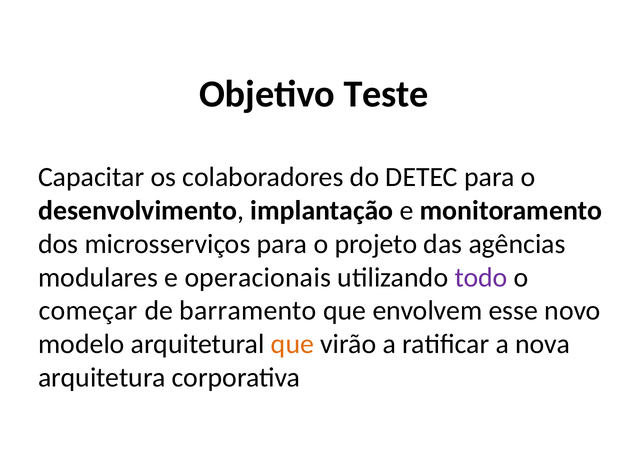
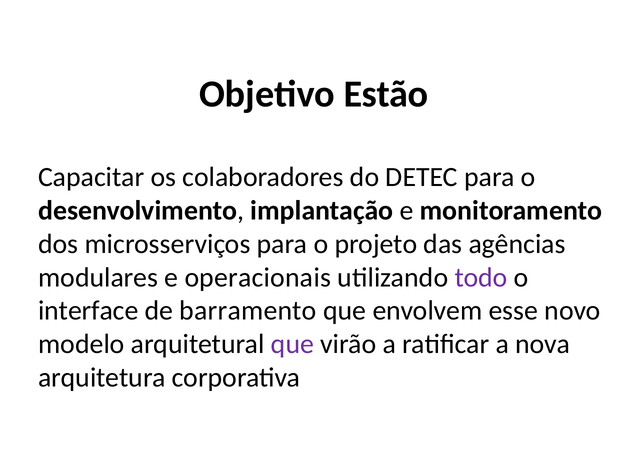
Teste: Teste -> Estão
começar: começar -> interface
que at (293, 344) colour: orange -> purple
